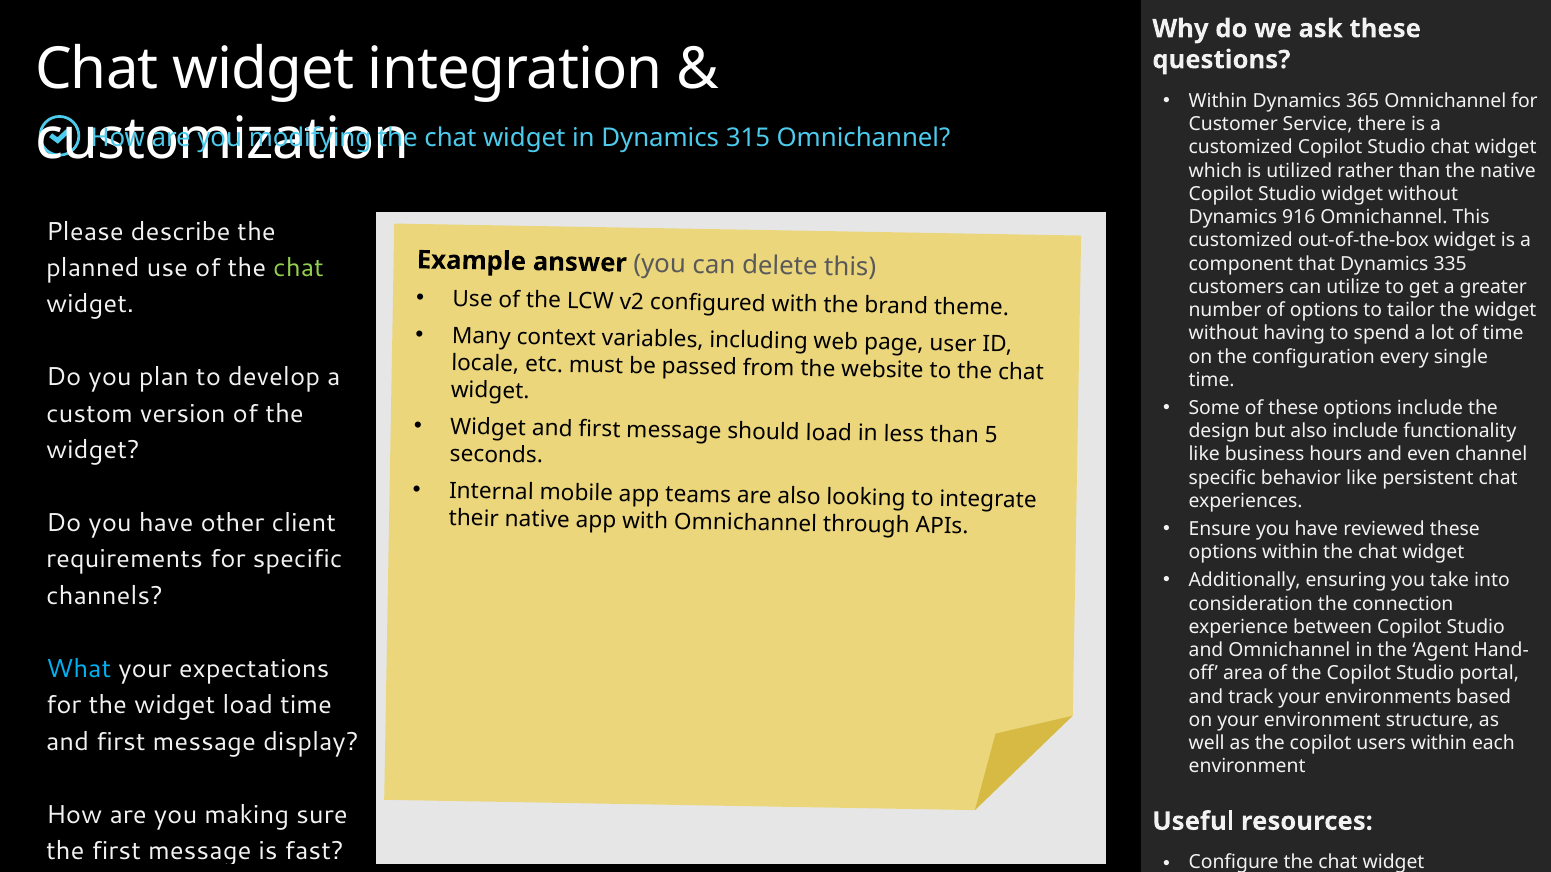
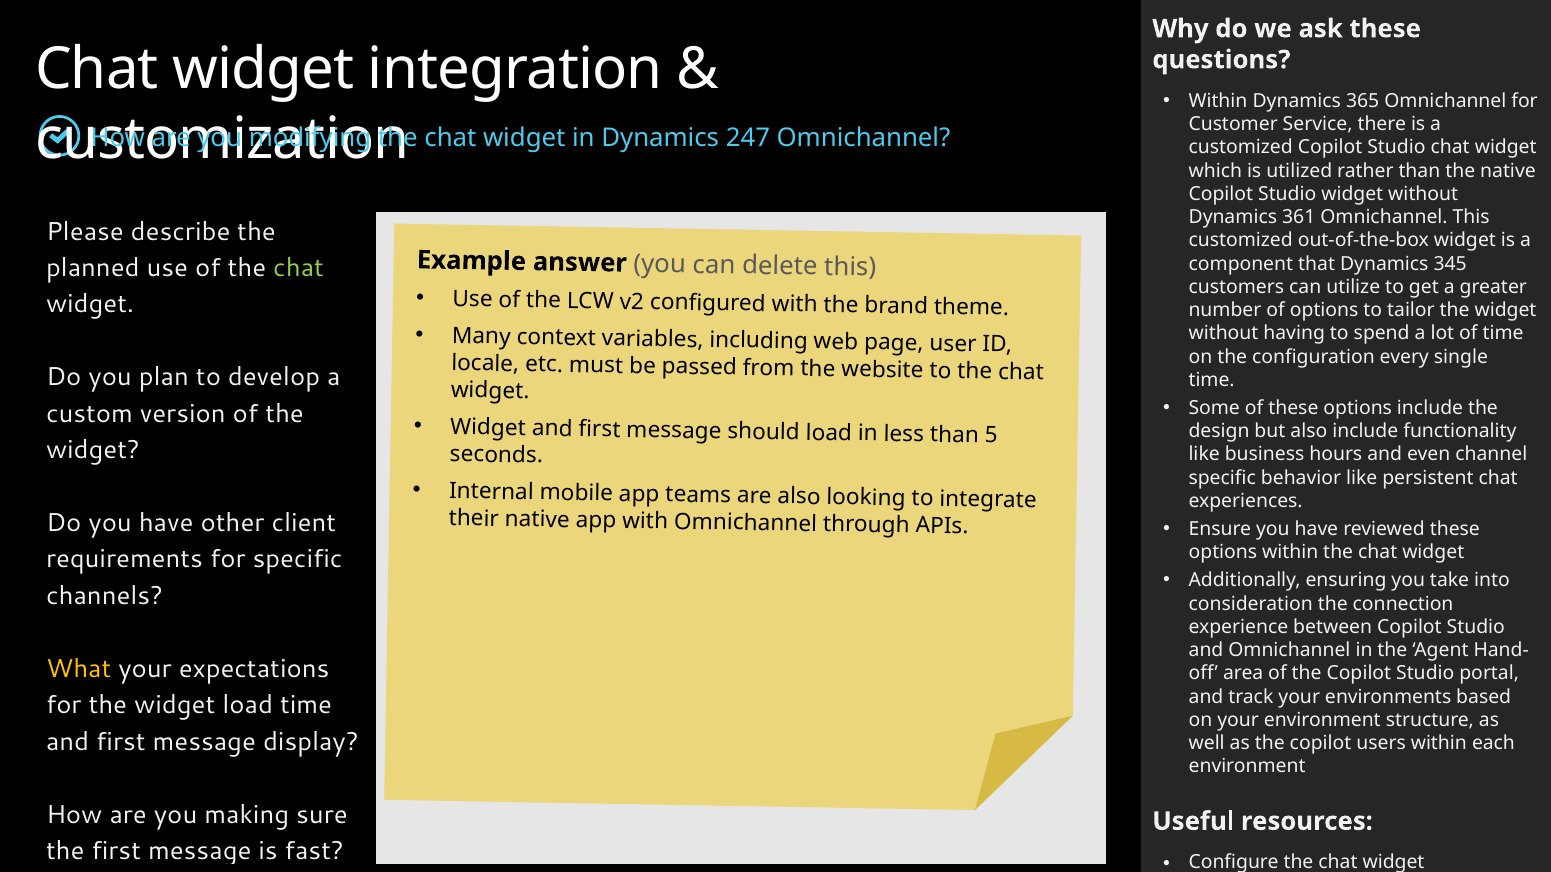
315: 315 -> 247
916: 916 -> 361
335: 335 -> 345
What colour: light blue -> yellow
